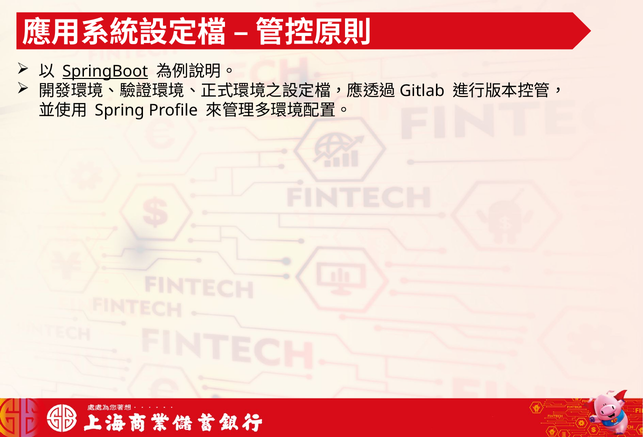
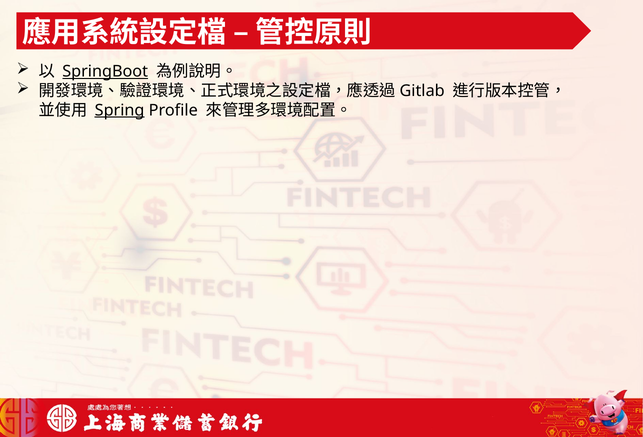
Spring underline: none -> present
